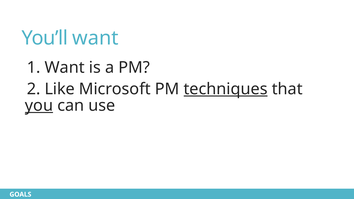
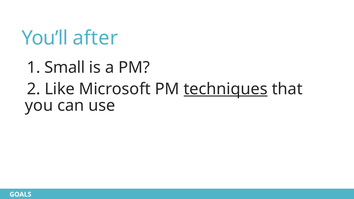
You’ll want: want -> after
1 Want: Want -> Small
you underline: present -> none
